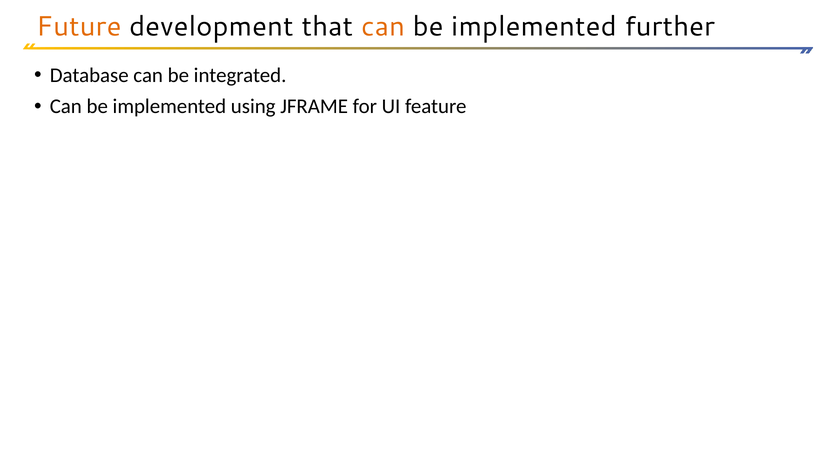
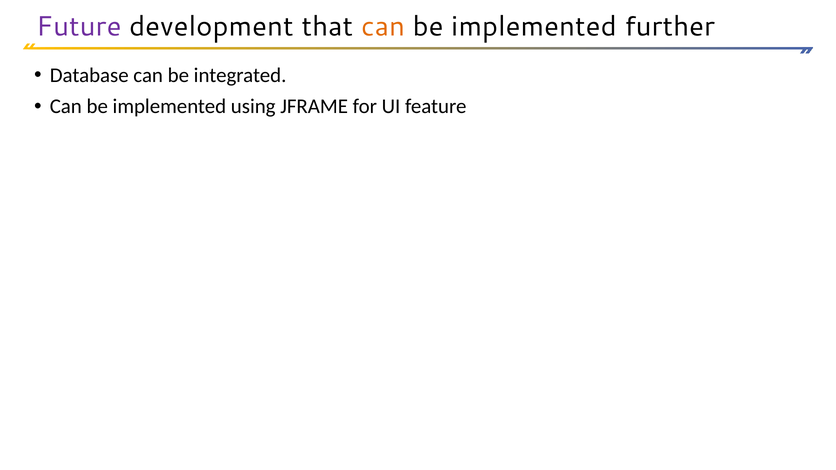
Future colour: orange -> purple
